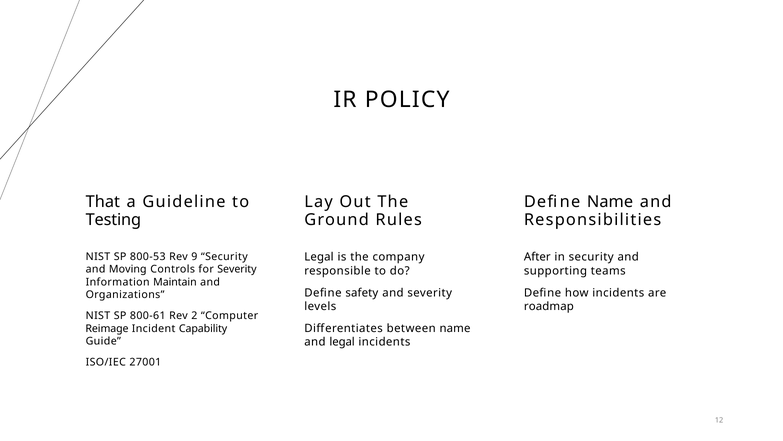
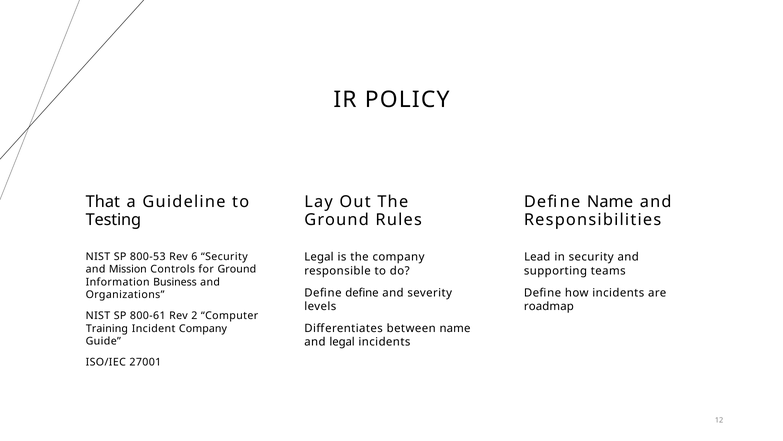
9: 9 -> 6
After: After -> Lead
Moving: Moving -> Mission
for Severity: Severity -> Ground
Maintain: Maintain -> Business
Define safety: safety -> define
Reimage: Reimage -> Training
Incident Capability: Capability -> Company
